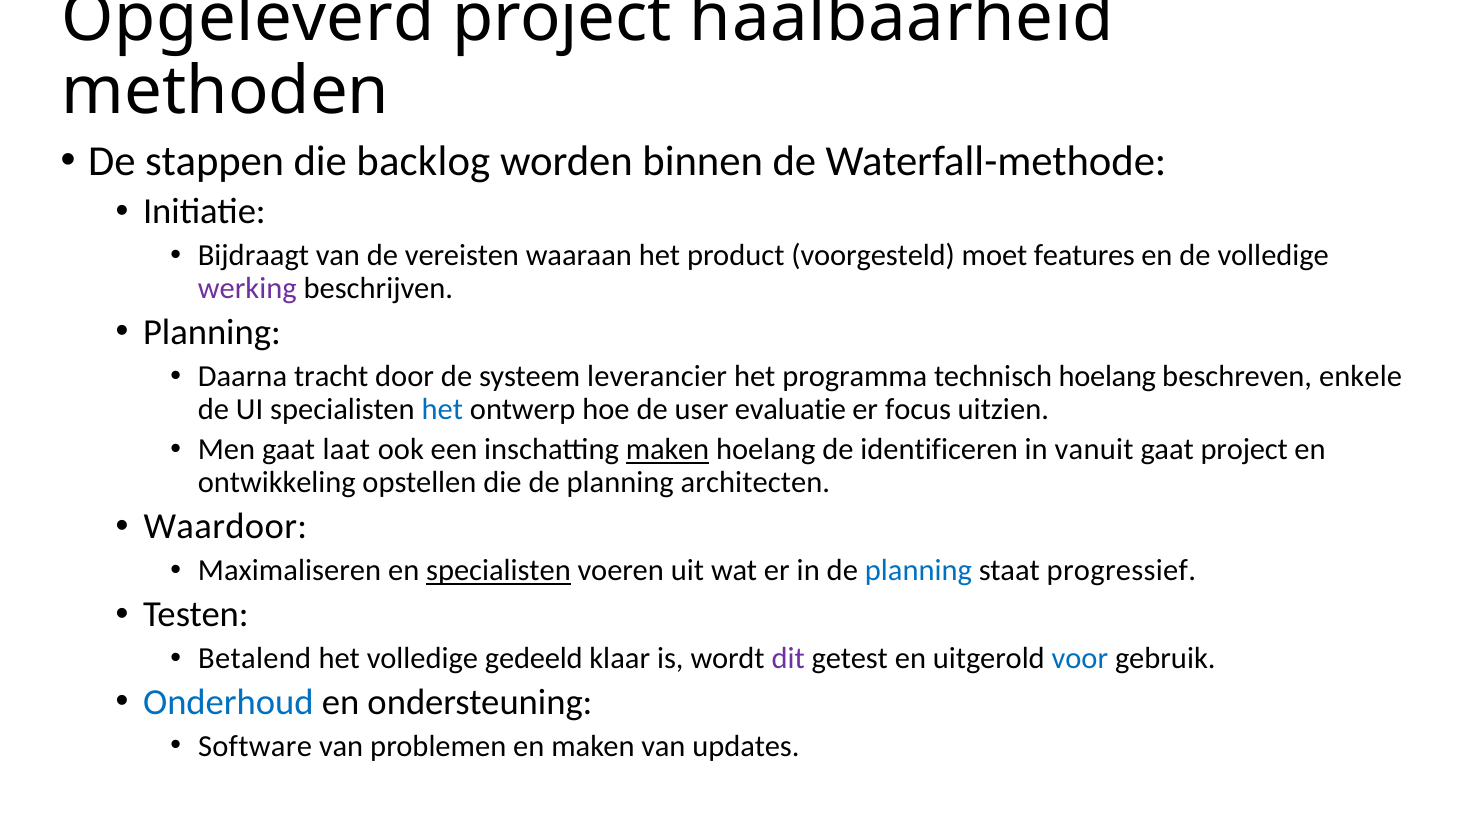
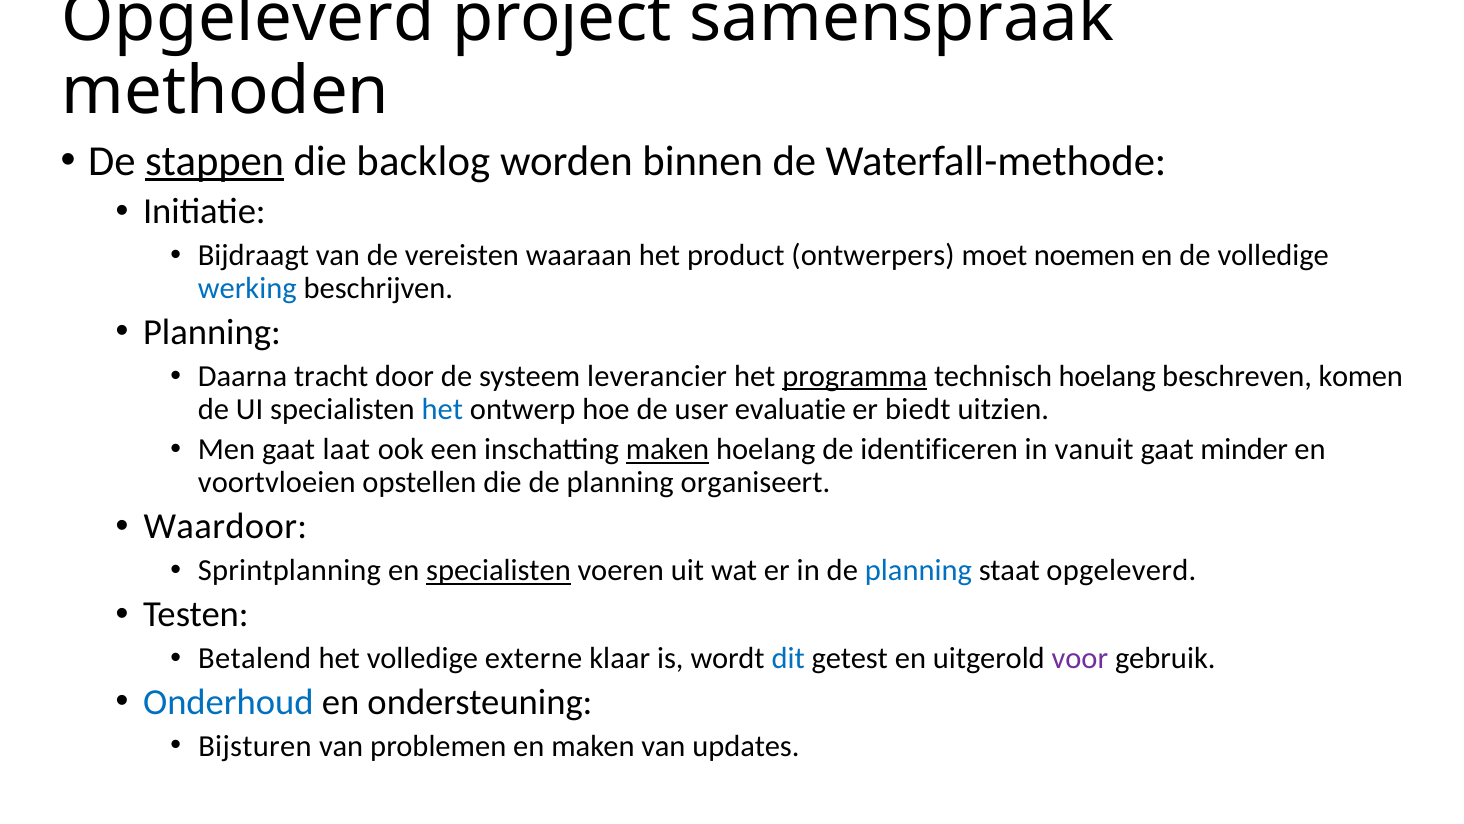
haalbaarheid: haalbaarheid -> samenspraak
stappen underline: none -> present
voorgesteld: voorgesteld -> ontwerpers
features: features -> noemen
werking colour: purple -> blue
programma underline: none -> present
enkele: enkele -> komen
focus: focus -> biedt
gaat project: project -> minder
ontwikkeling: ontwikkeling -> voortvloeien
architecten: architecten -> organiseert
Maximaliseren: Maximaliseren -> Sprintplanning
staat progressief: progressief -> opgeleverd
gedeeld: gedeeld -> externe
dit colour: purple -> blue
voor colour: blue -> purple
Software: Software -> Bijsturen
